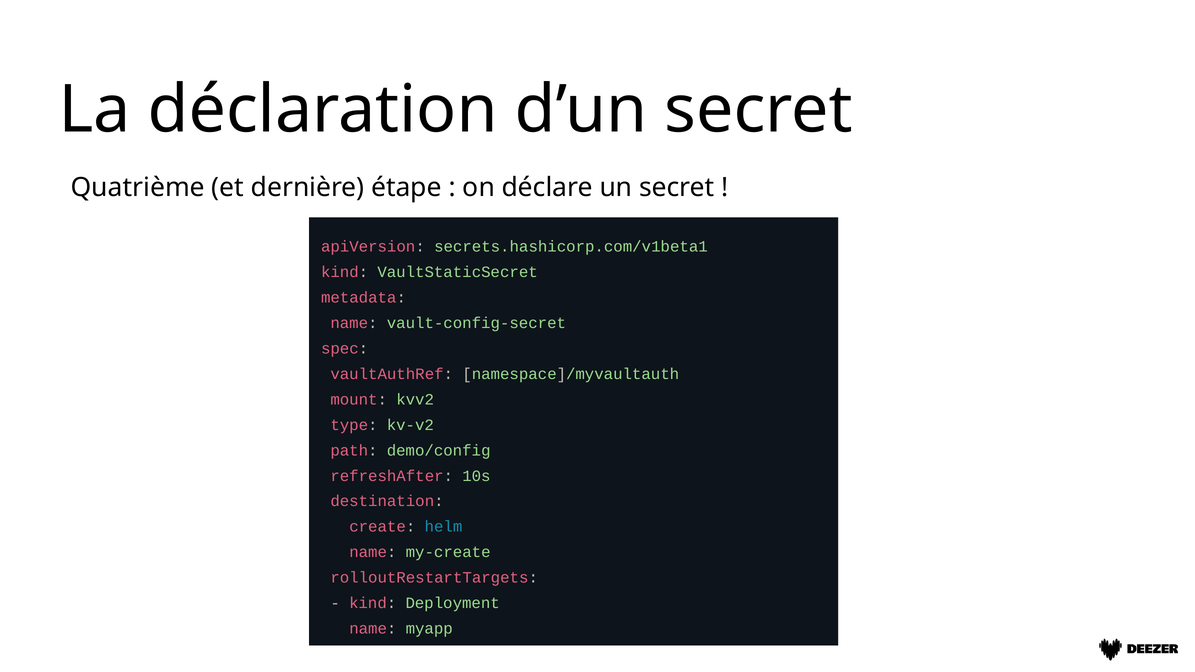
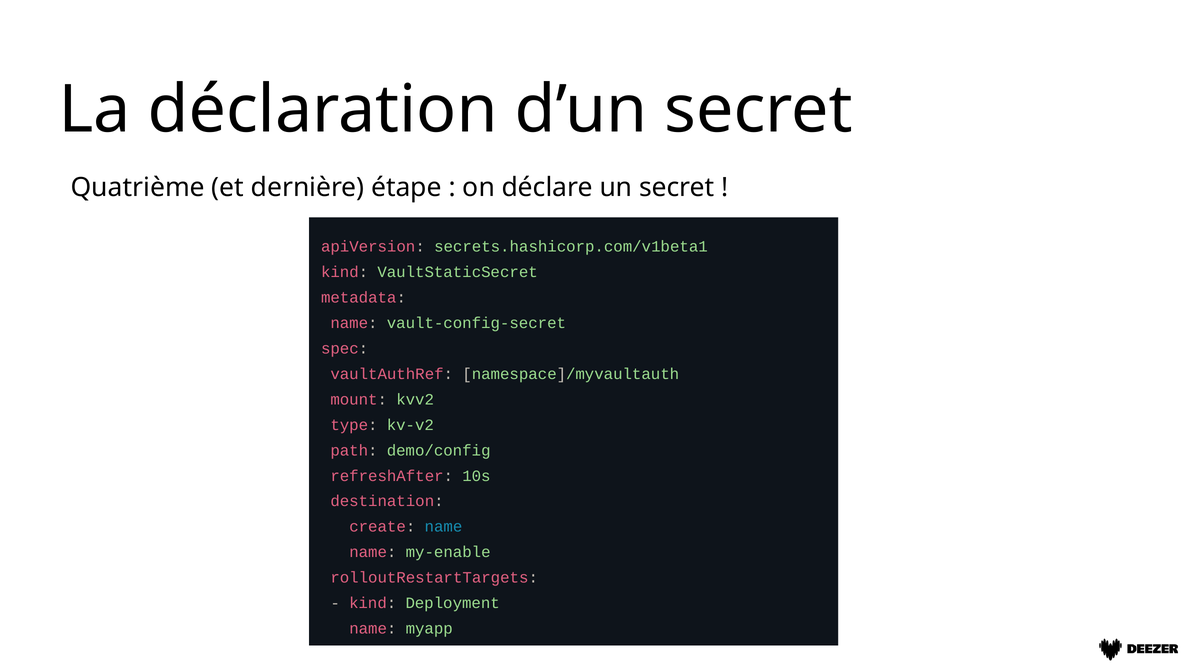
create helm: helm -> name
my-create: my-create -> my-enable
